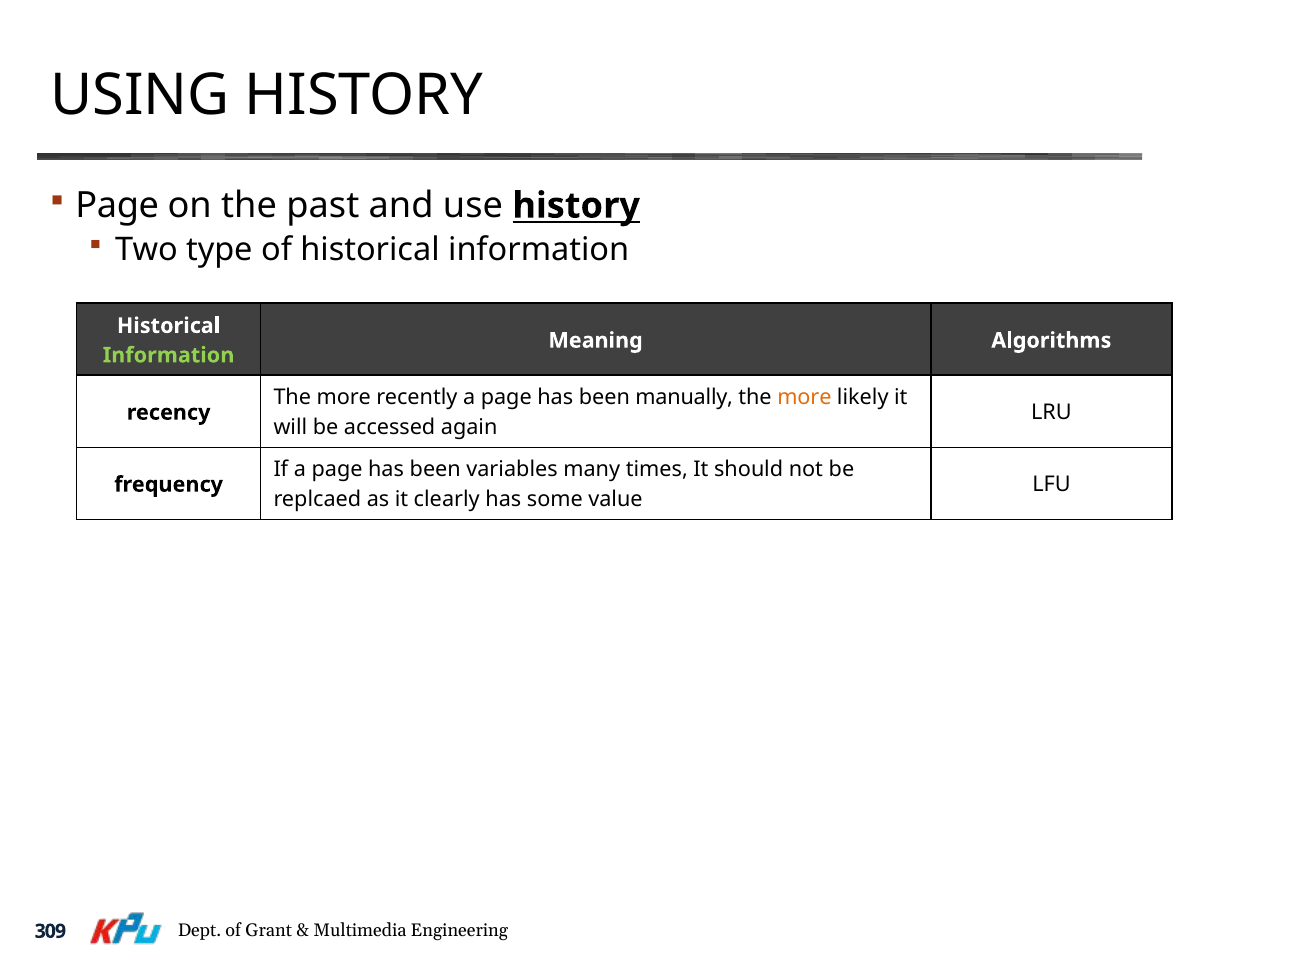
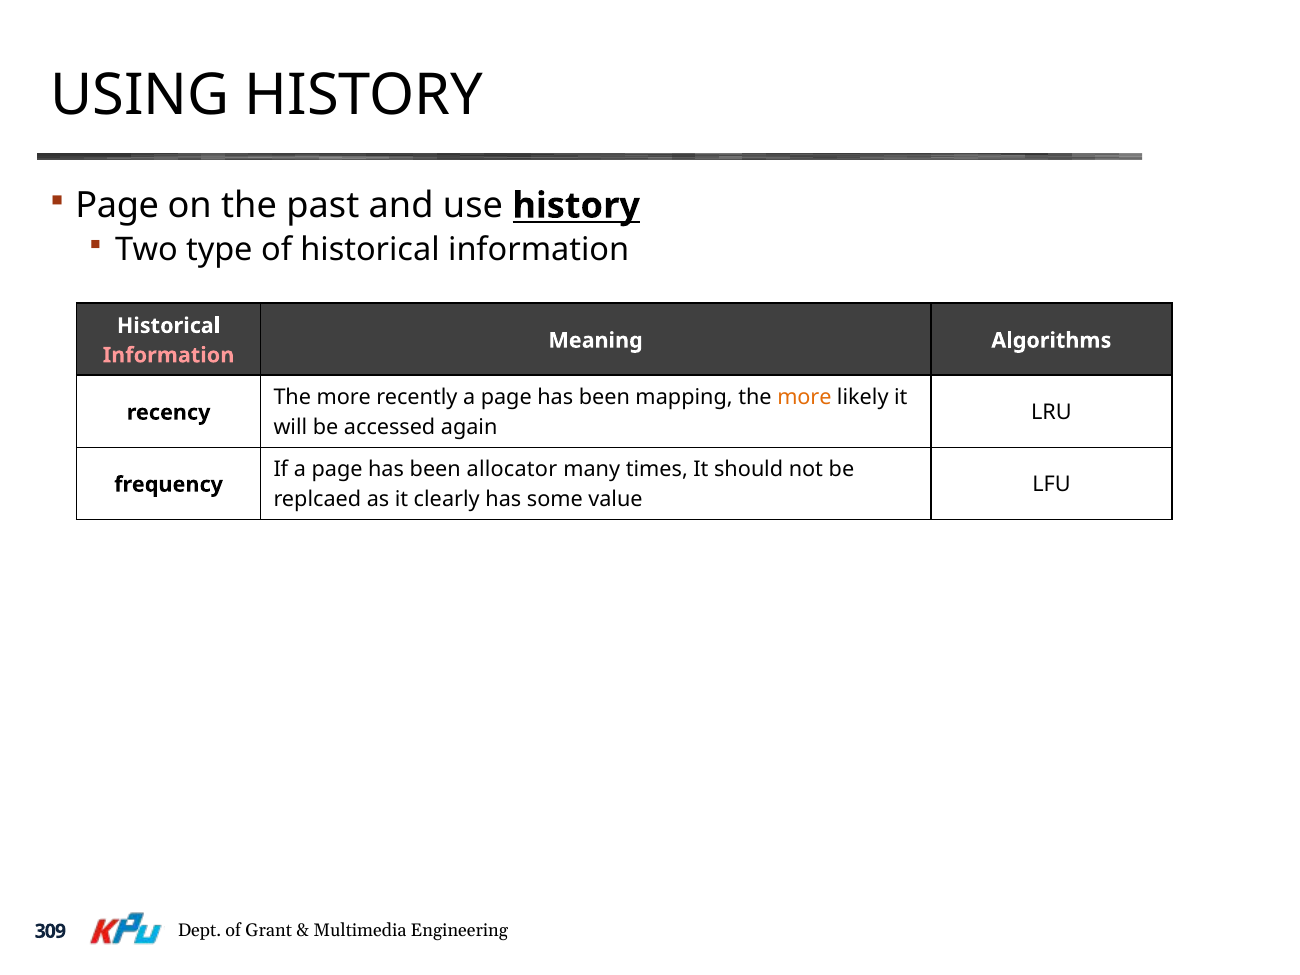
Information at (169, 355) colour: light green -> pink
manually: manually -> mapping
variables: variables -> allocator
